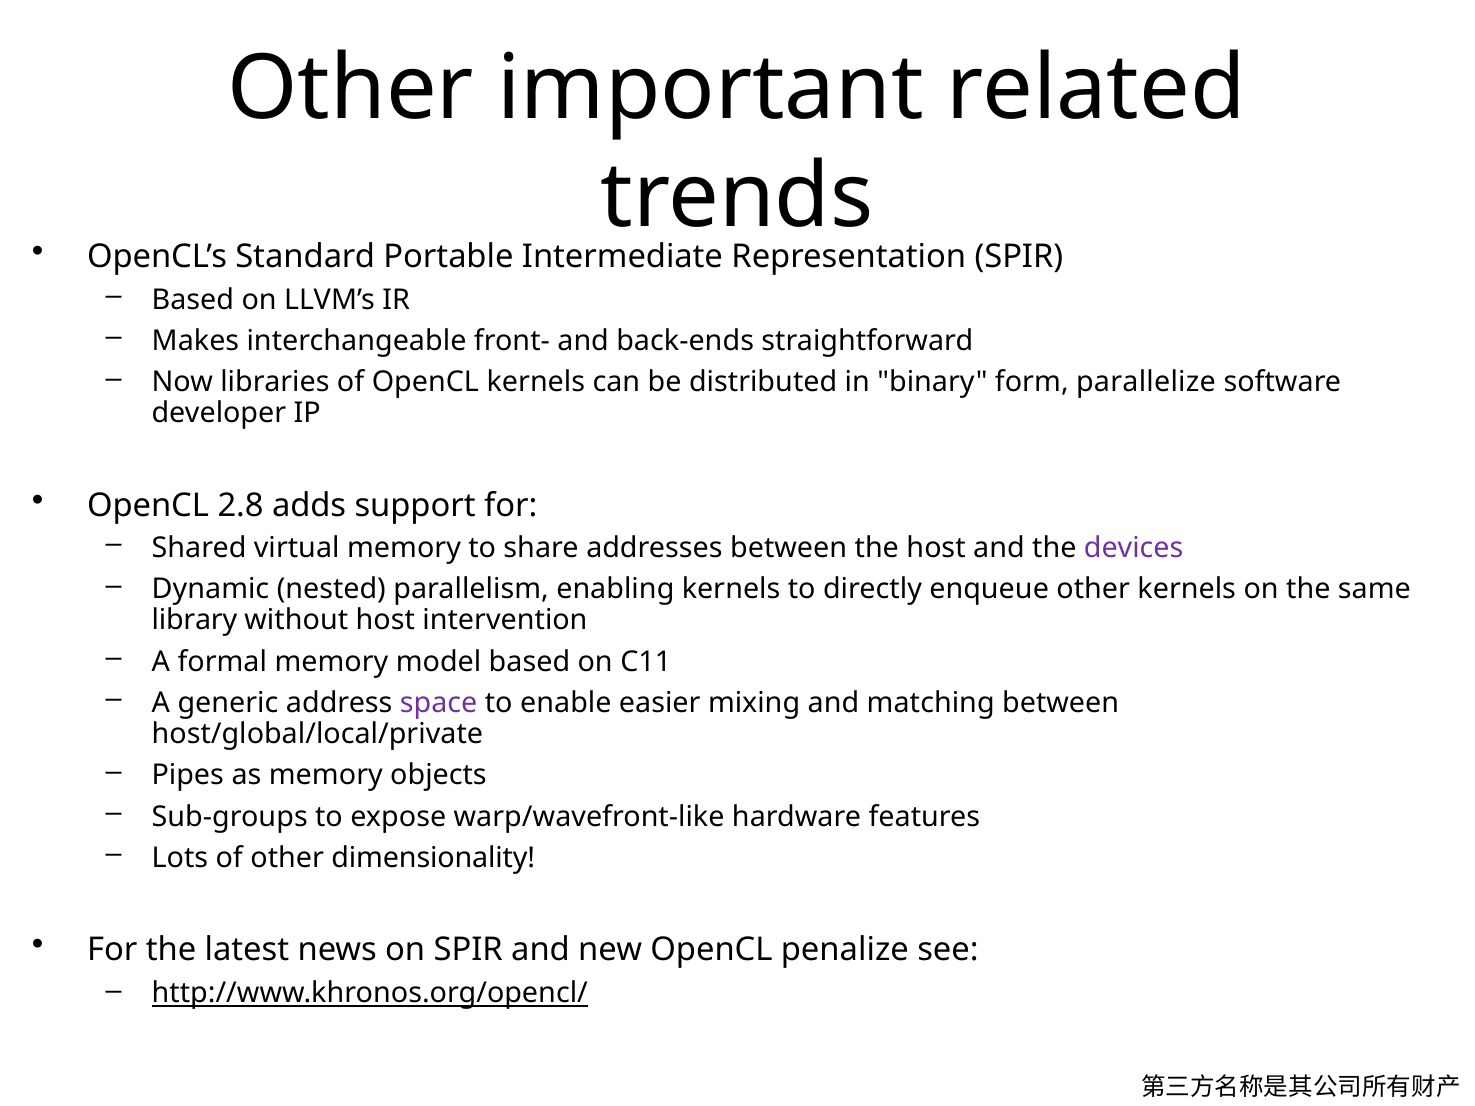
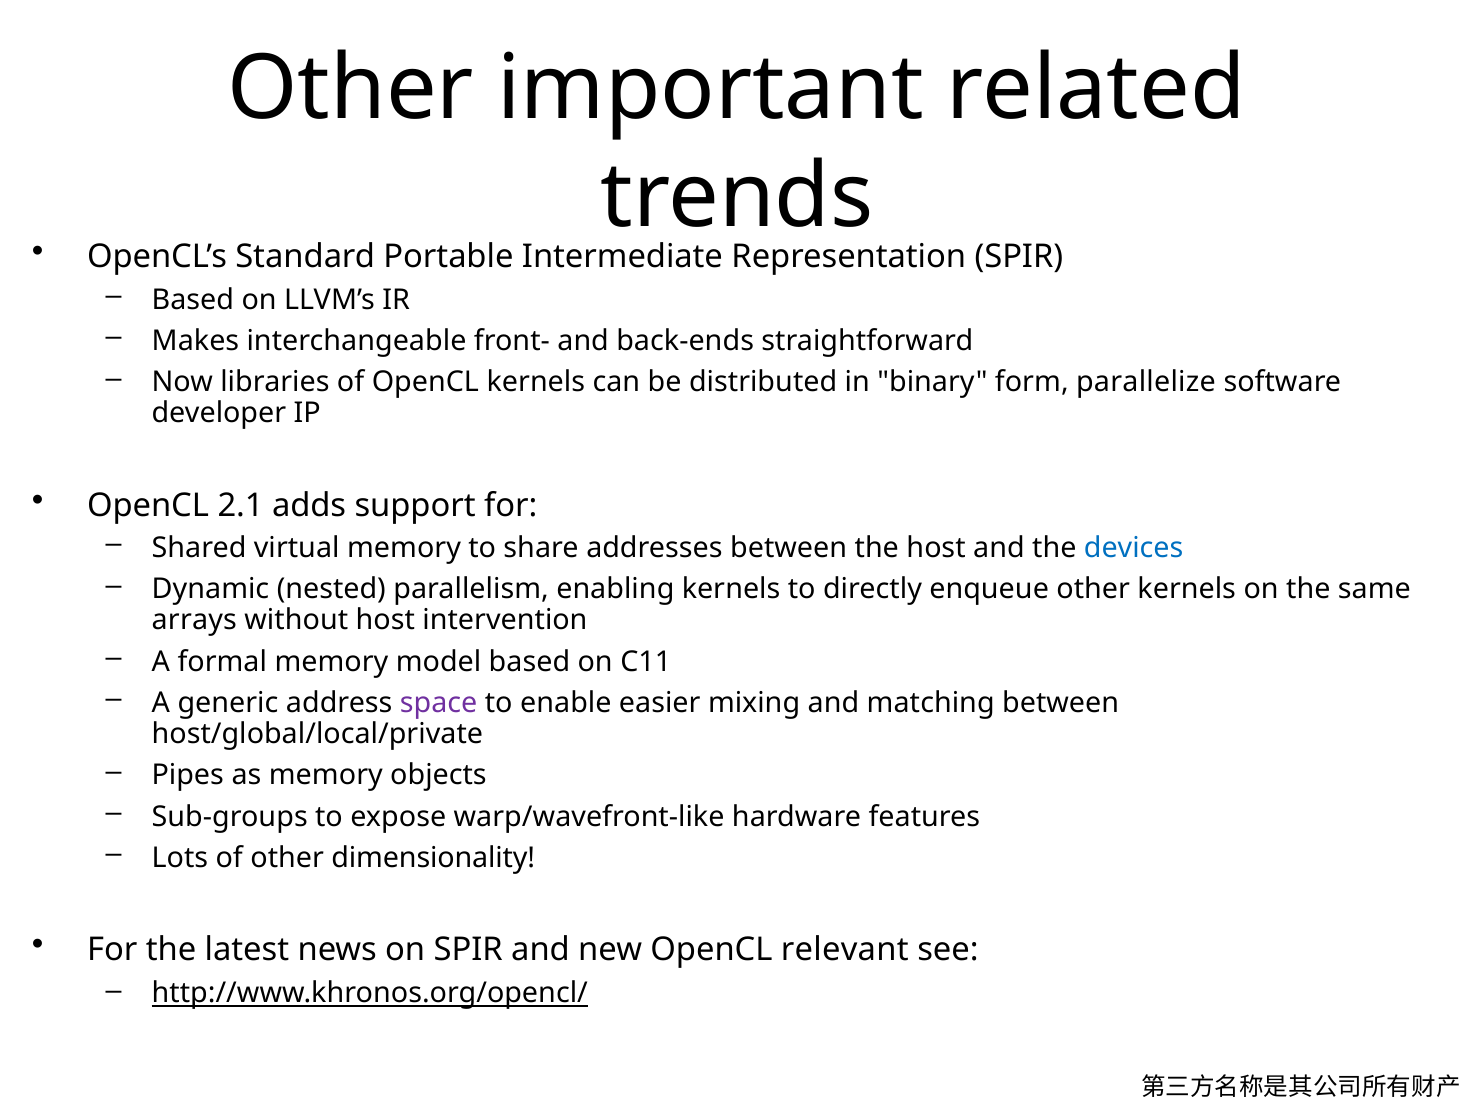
2.8: 2.8 -> 2.1
devices colour: purple -> blue
library: library -> arrays
penalize: penalize -> relevant
